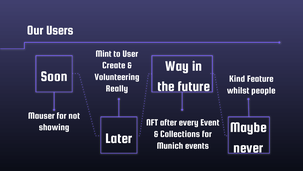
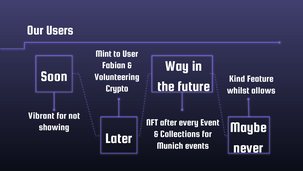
Create: Create -> Fabian
Really: Really -> Crypto
people: people -> allows
Mauser: Mauser -> Vibrant
